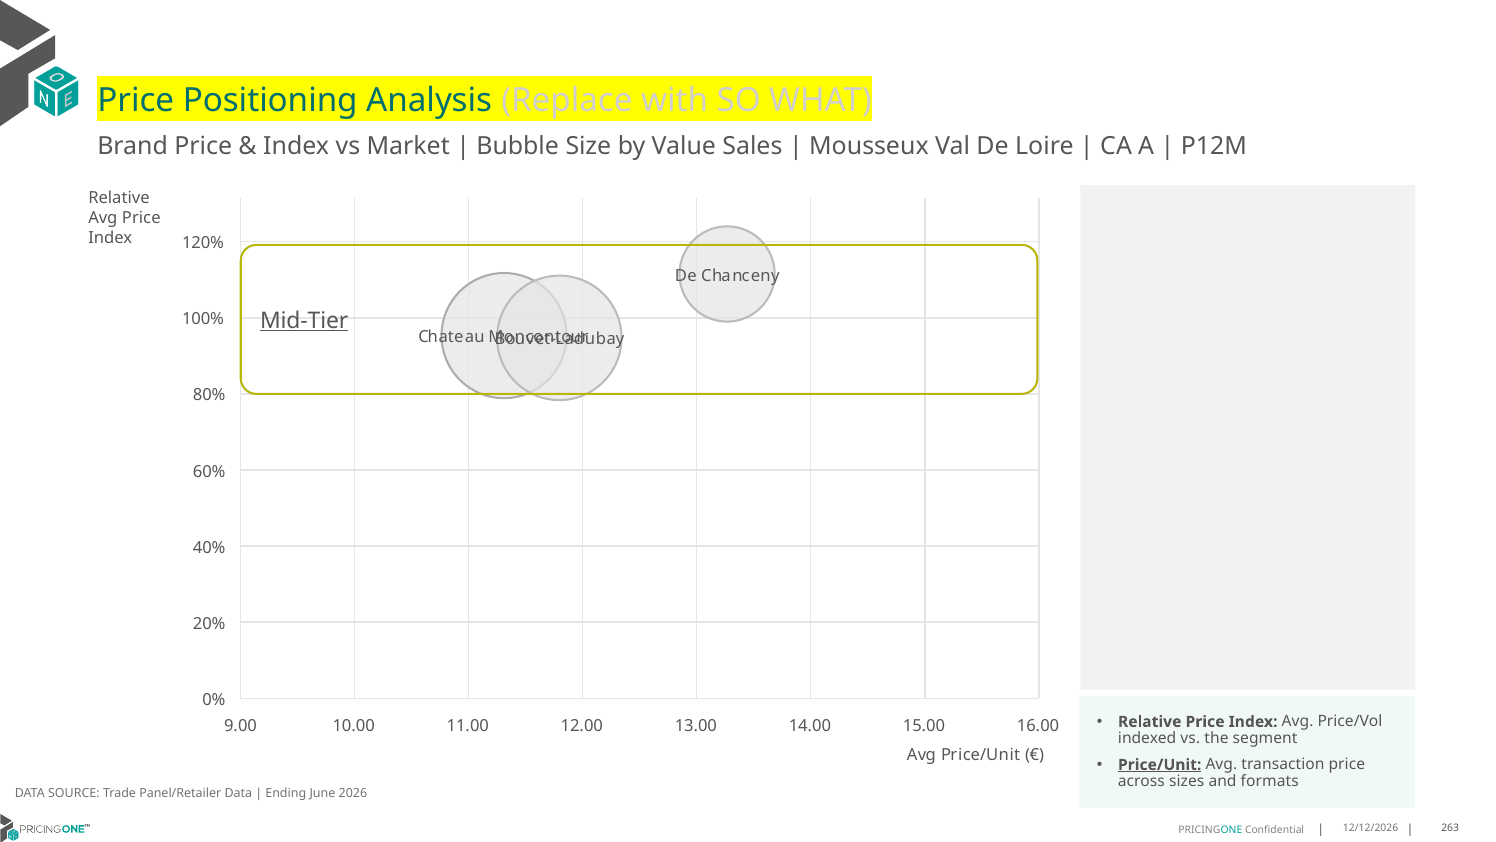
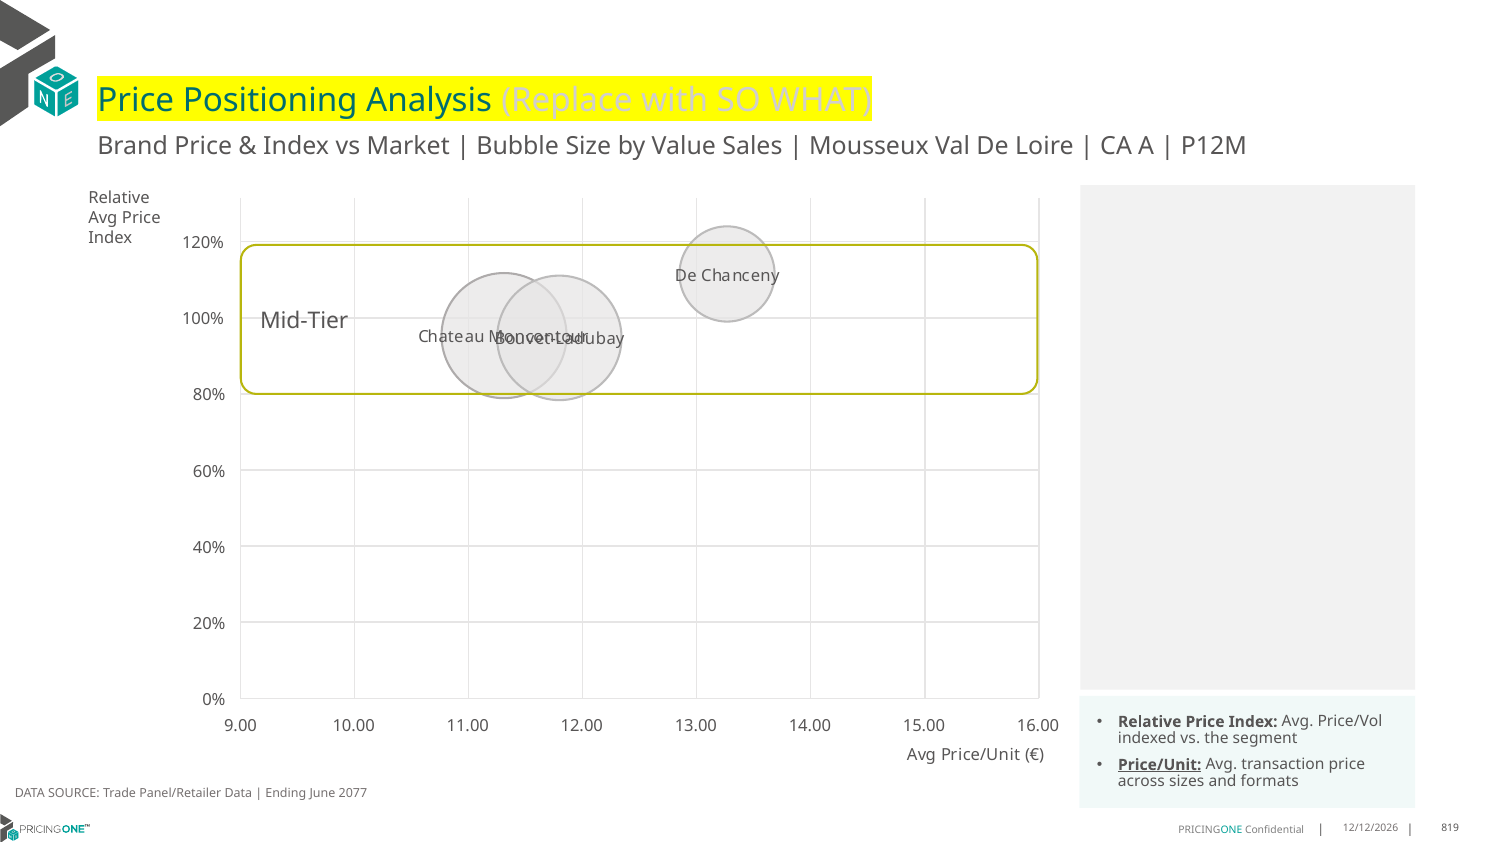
Mid-Tier underline: present -> none
2026: 2026 -> 2077
263: 263 -> 819
